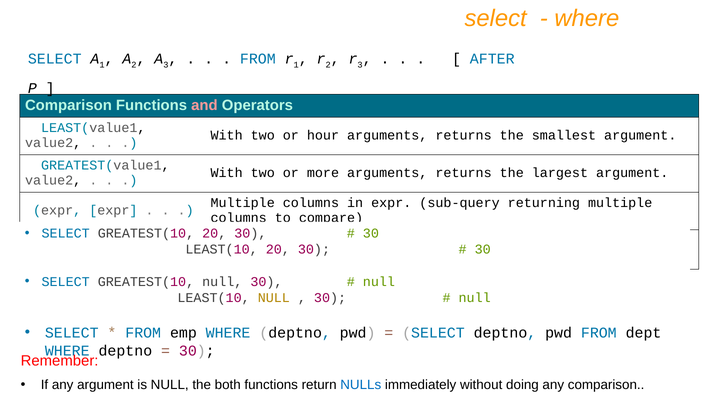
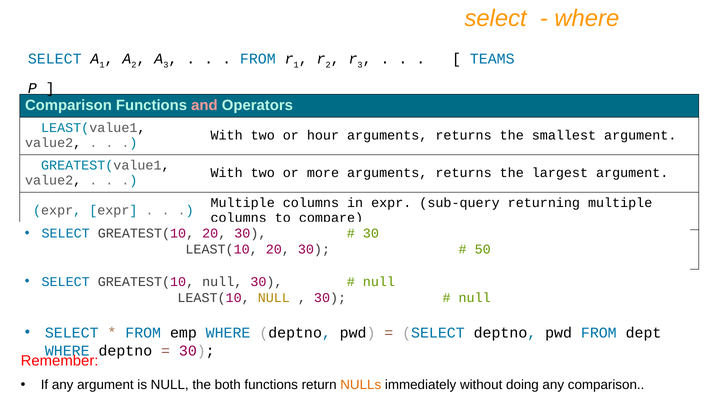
AFTER: AFTER -> TEAMS
30 at (483, 249): 30 -> 50
NULLs colour: blue -> orange
